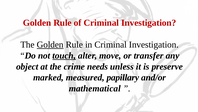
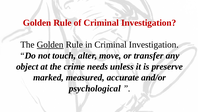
touch underline: present -> none
papillary: papillary -> accurate
mathematical: mathematical -> psychological
